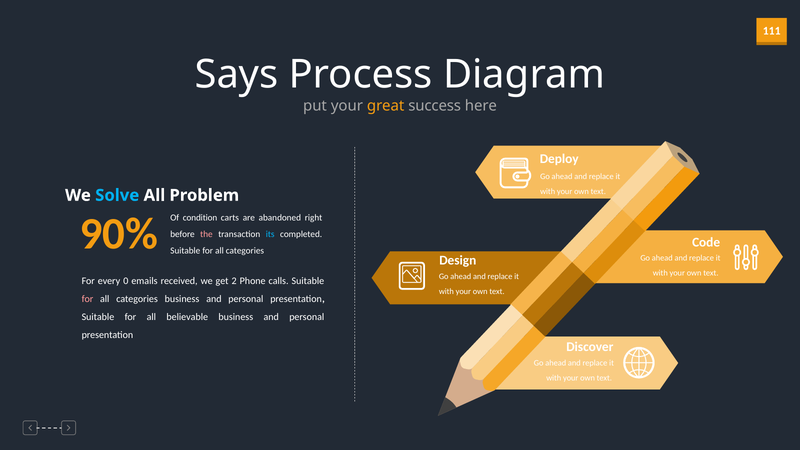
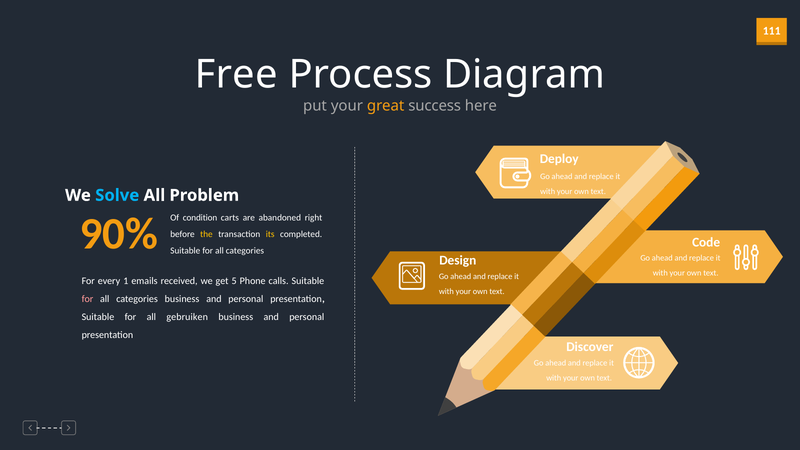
Says: Says -> Free
the colour: pink -> yellow
its colour: light blue -> yellow
0: 0 -> 1
2: 2 -> 5
believable: believable -> gebruiken
